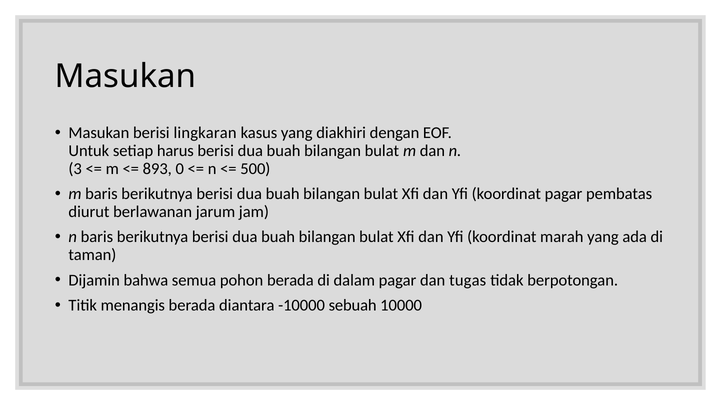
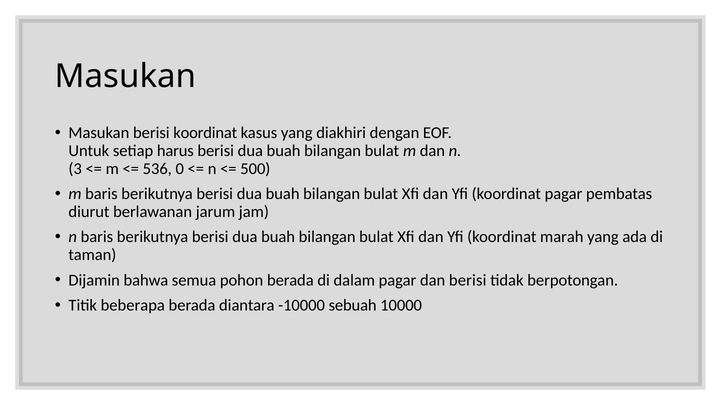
berisi lingkaran: lingkaran -> koordinat
893: 893 -> 536
dan tugas: tugas -> berisi
menangis: menangis -> beberapa
